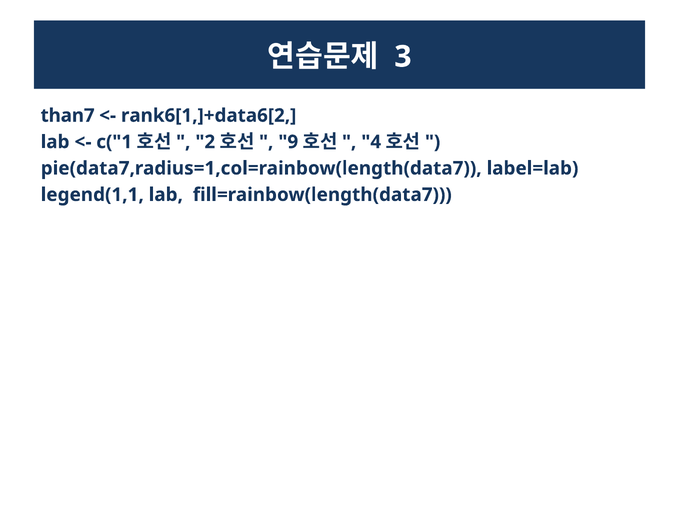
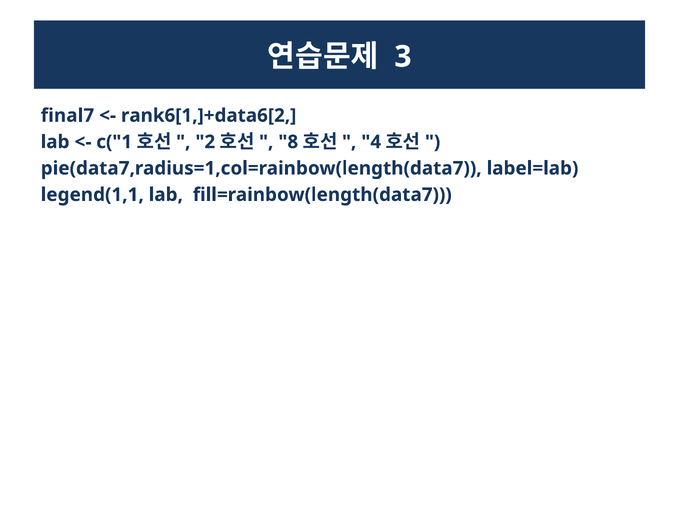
than7: than7 -> final7
9: 9 -> 8
